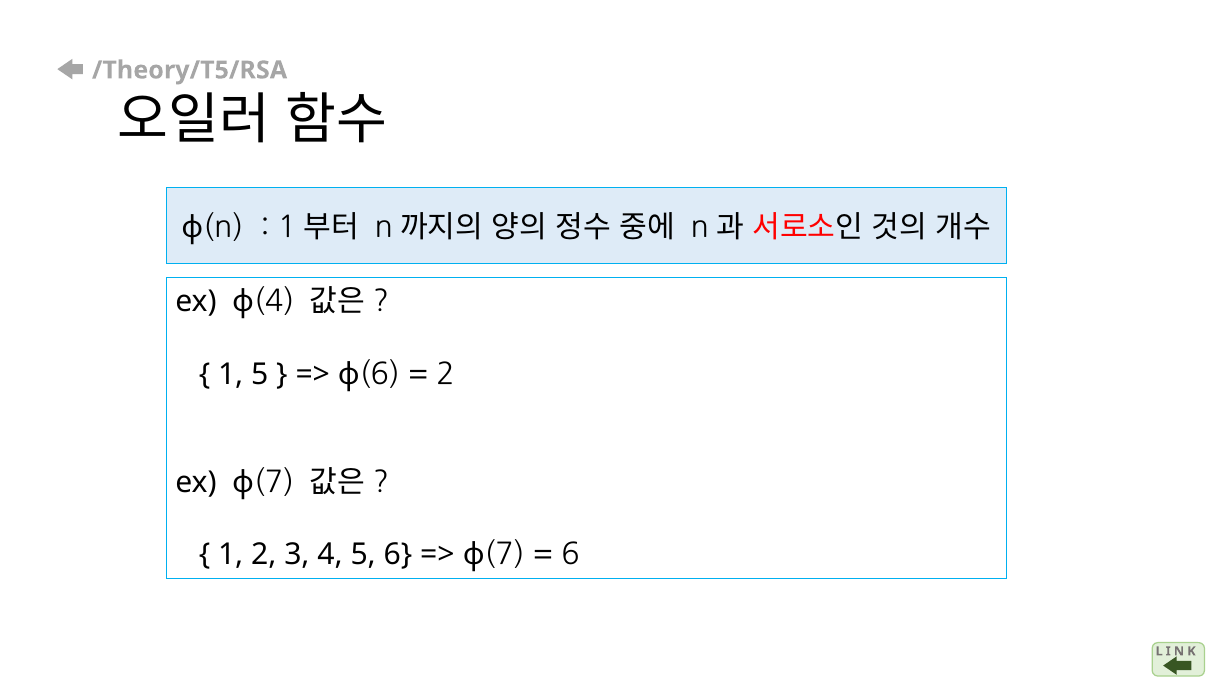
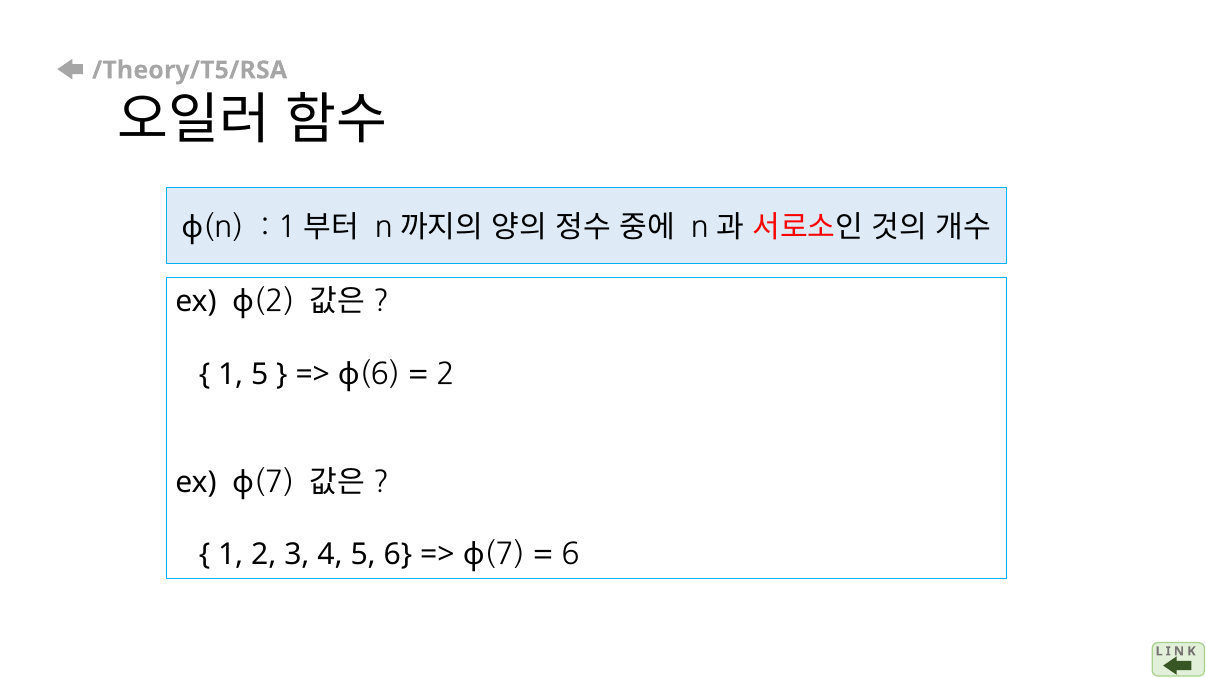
ex 4: 4 -> 2
